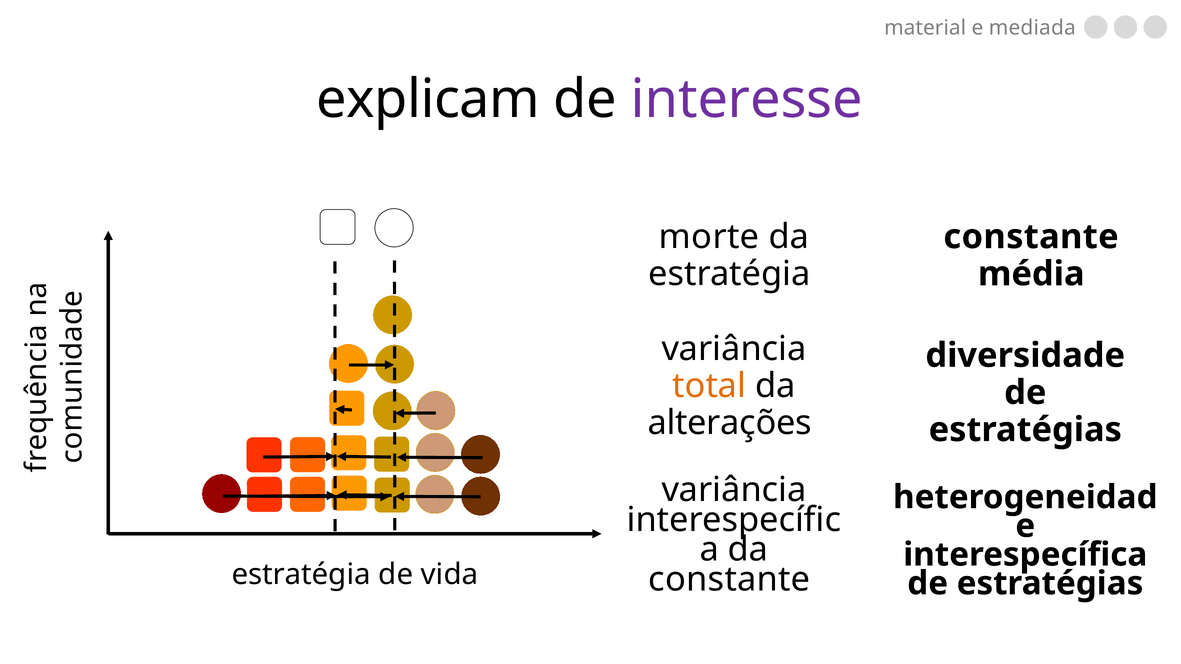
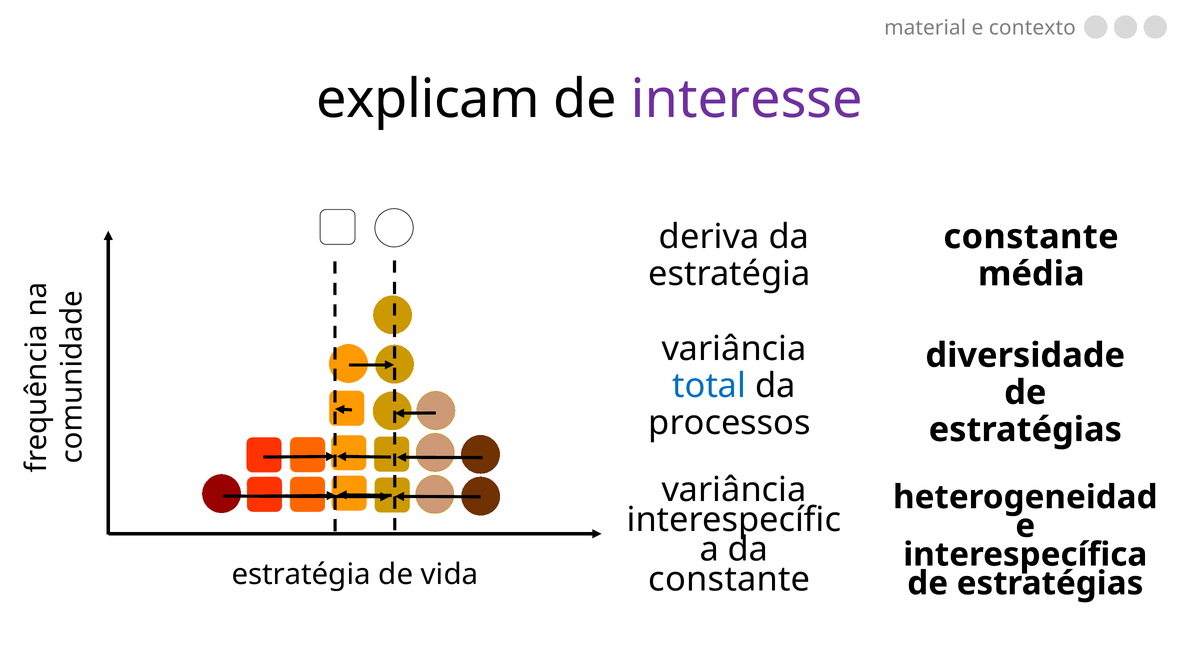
mediada: mediada -> contexto
morte: morte -> deriva
total colour: orange -> blue
alterações: alterações -> processos
